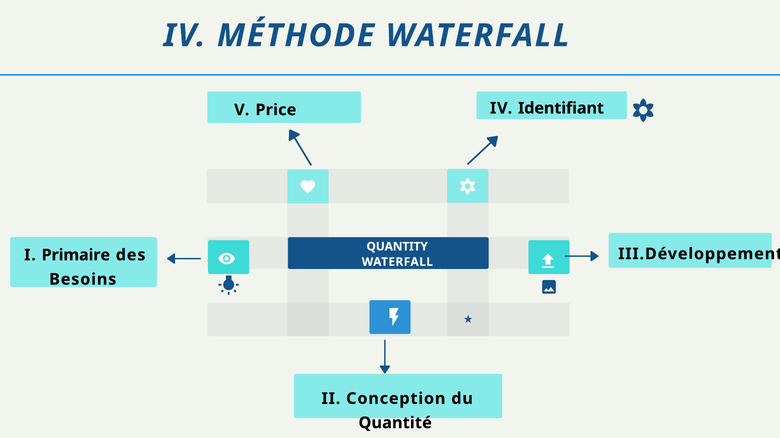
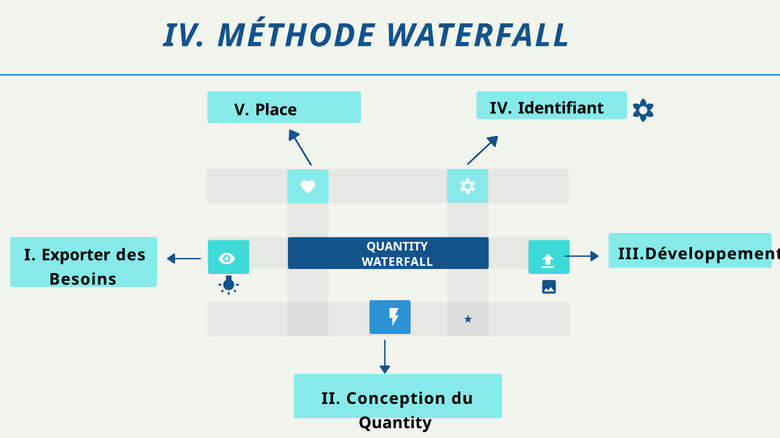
Price: Price -> Place
Primaire: Primaire -> Exporter
Quantité at (395, 424): Quantité -> Quantity
